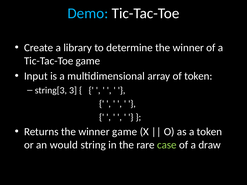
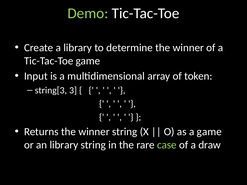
Demo colour: light blue -> light green
winner game: game -> string
a token: token -> game
an would: would -> library
